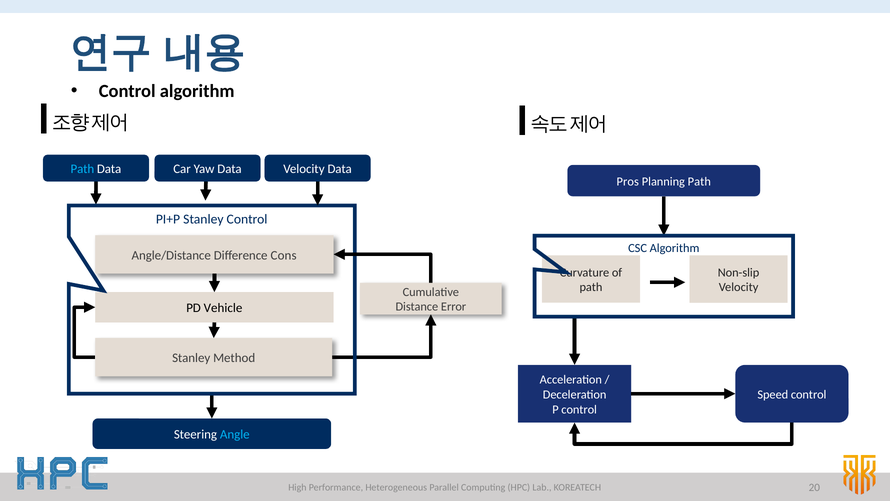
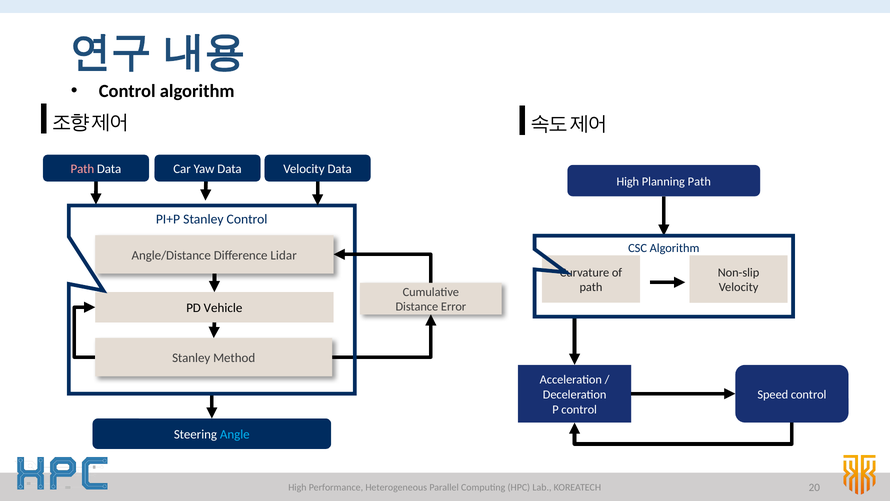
Path at (82, 169) colour: light blue -> pink
Pros at (628, 181): Pros -> High
Cons: Cons -> Lidar
